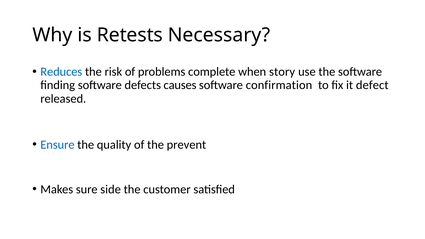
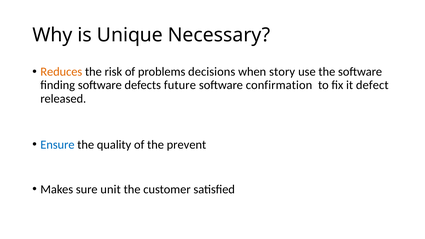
Retests: Retests -> Unique
Reduces colour: blue -> orange
complete: complete -> decisions
causes: causes -> future
side: side -> unit
